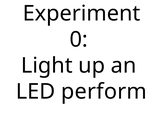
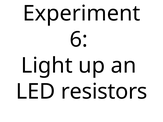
0: 0 -> 6
perform: perform -> resistors
